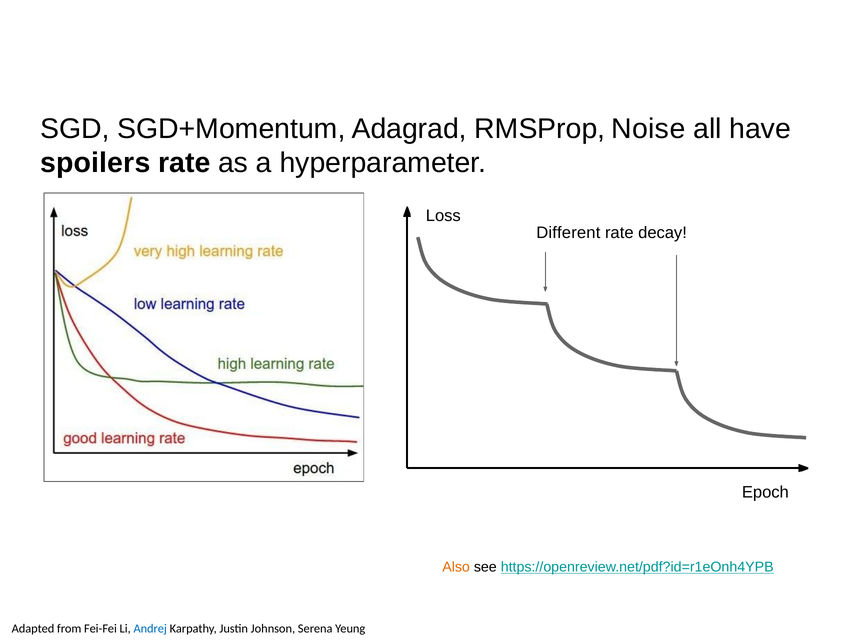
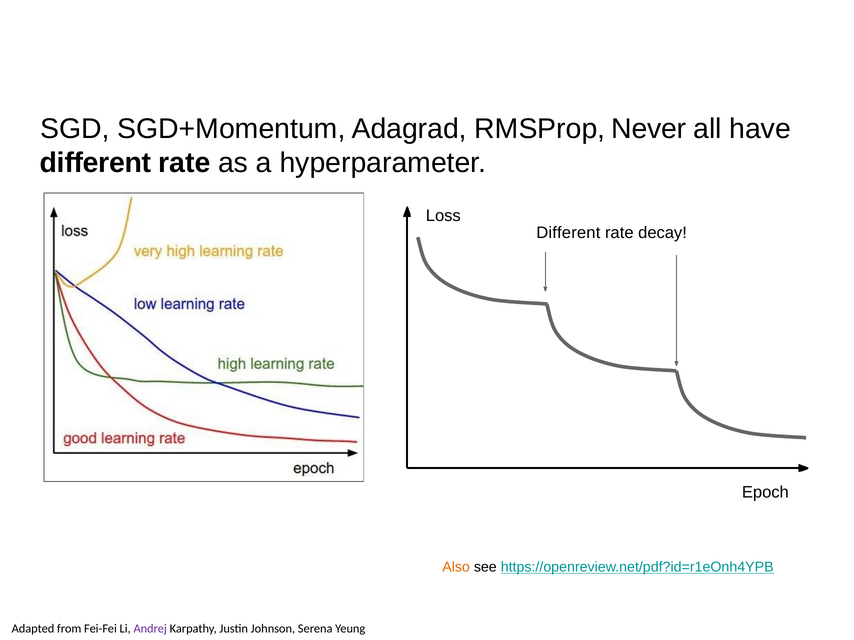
Noise: Noise -> Never
spoilers at (95, 163): spoilers -> different
Andrej colour: blue -> purple
